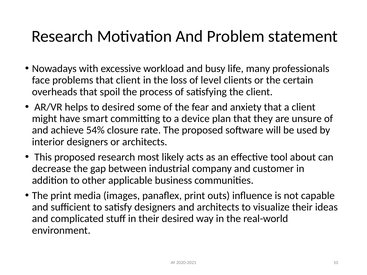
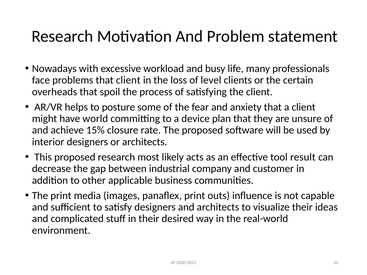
to desired: desired -> posture
smart: smart -> world
54%: 54% -> 15%
about: about -> result
